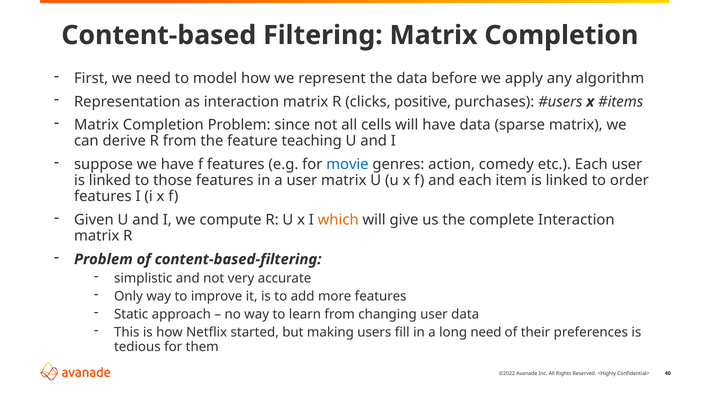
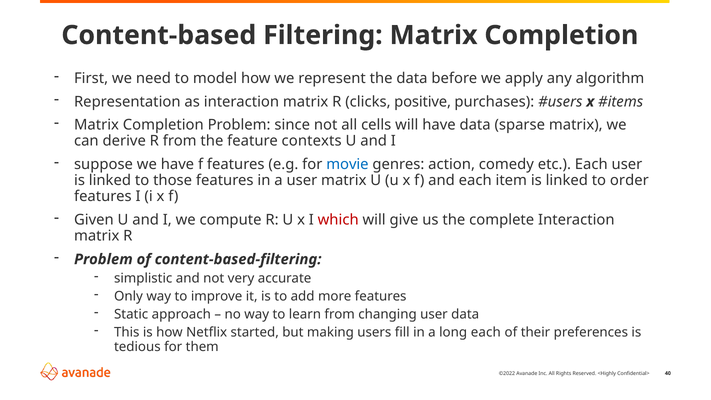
teaching: teaching -> contexts
which colour: orange -> red
long need: need -> each
